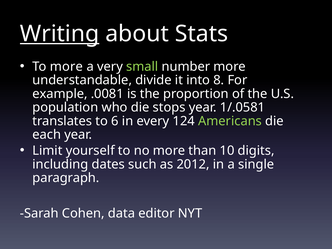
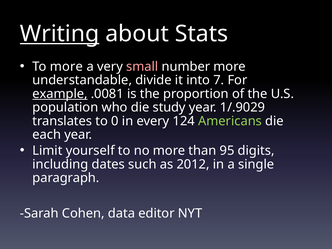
small colour: light green -> pink
8: 8 -> 7
example underline: none -> present
stops: stops -> study
1/.0581: 1/.0581 -> 1/.9029
6: 6 -> 0
10: 10 -> 95
